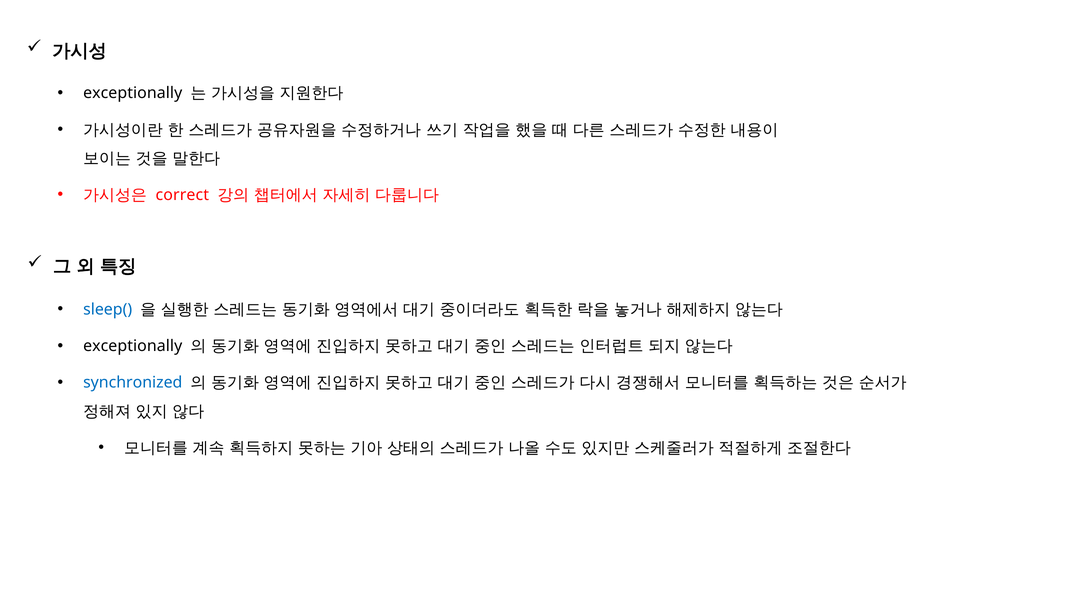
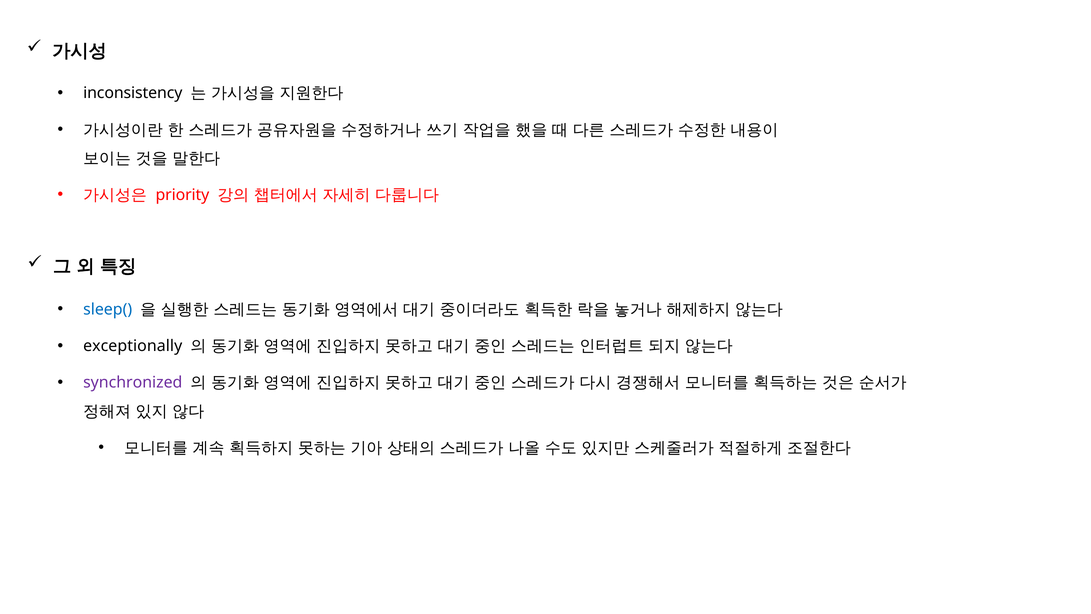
exceptionally at (133, 93): exceptionally -> inconsistency
correct: correct -> priority
synchronized colour: blue -> purple
